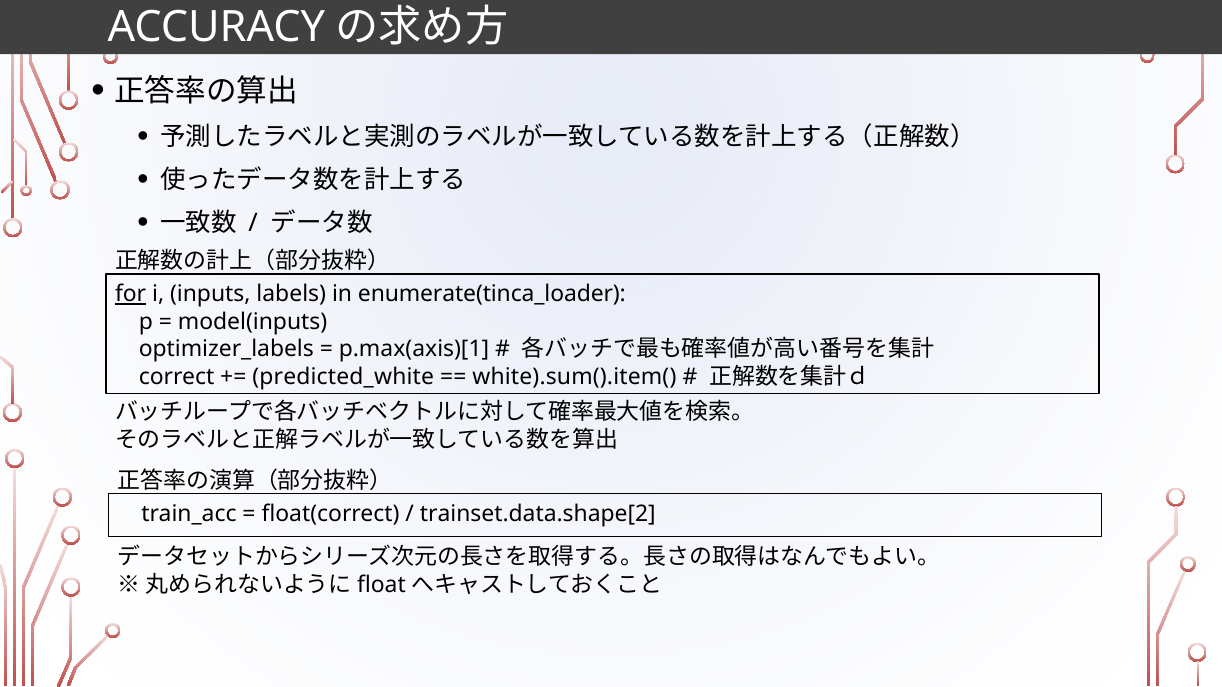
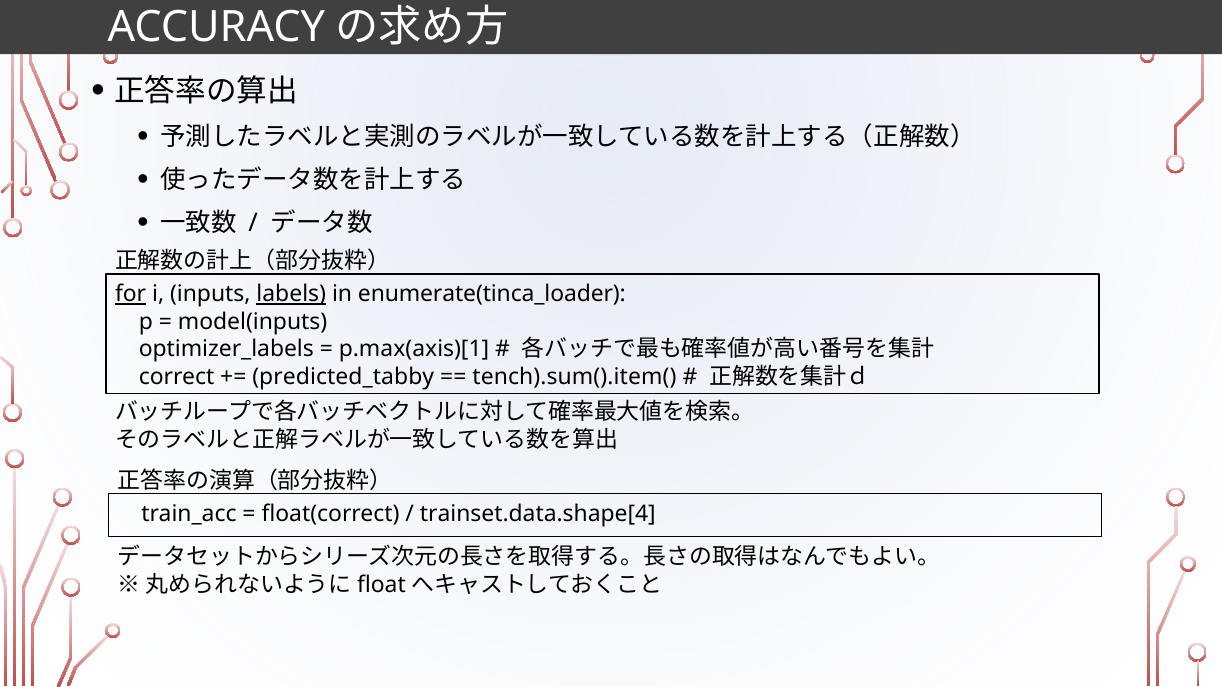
labels underline: none -> present
predicted_white: predicted_white -> predicted_tabby
white).sum().item(: white).sum().item( -> tench).sum().item(
trainset.data.shape[2: trainset.data.shape[2 -> trainset.data.shape[4
